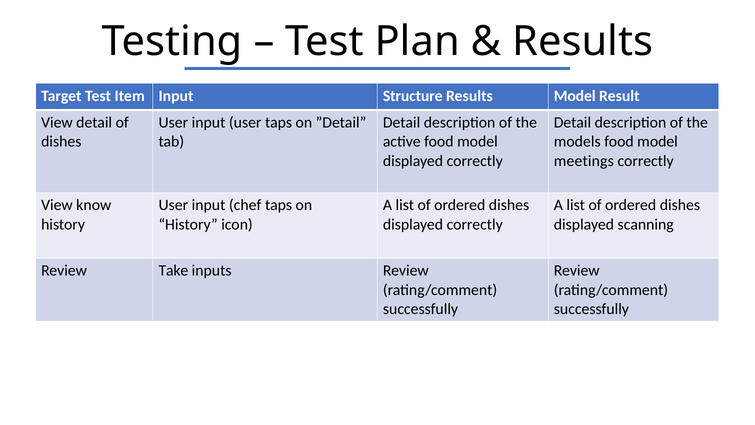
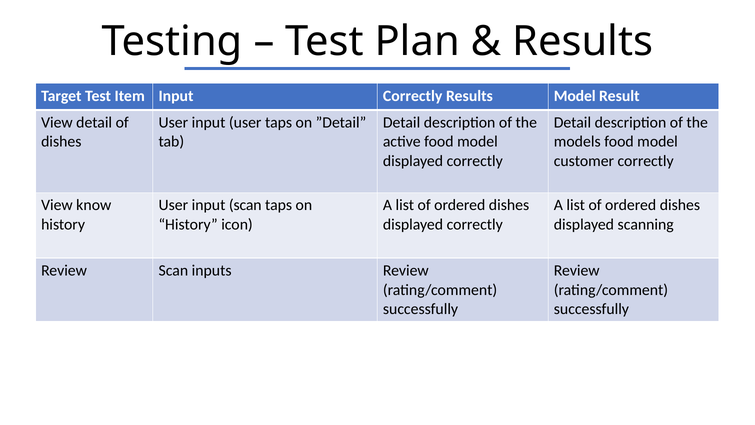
Input Structure: Structure -> Correctly
meetings: meetings -> customer
input chef: chef -> scan
Review Take: Take -> Scan
